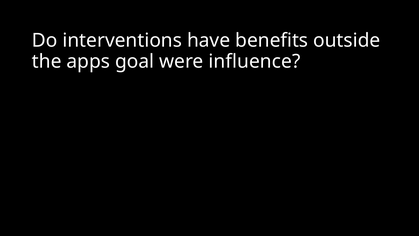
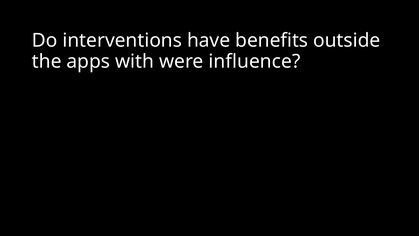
goal: goal -> with
